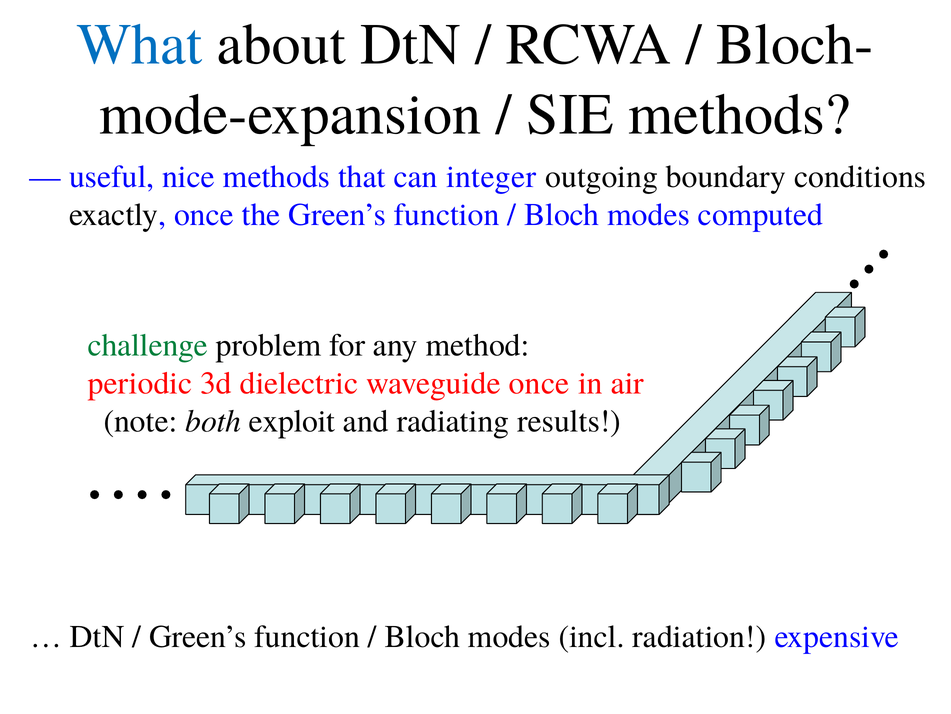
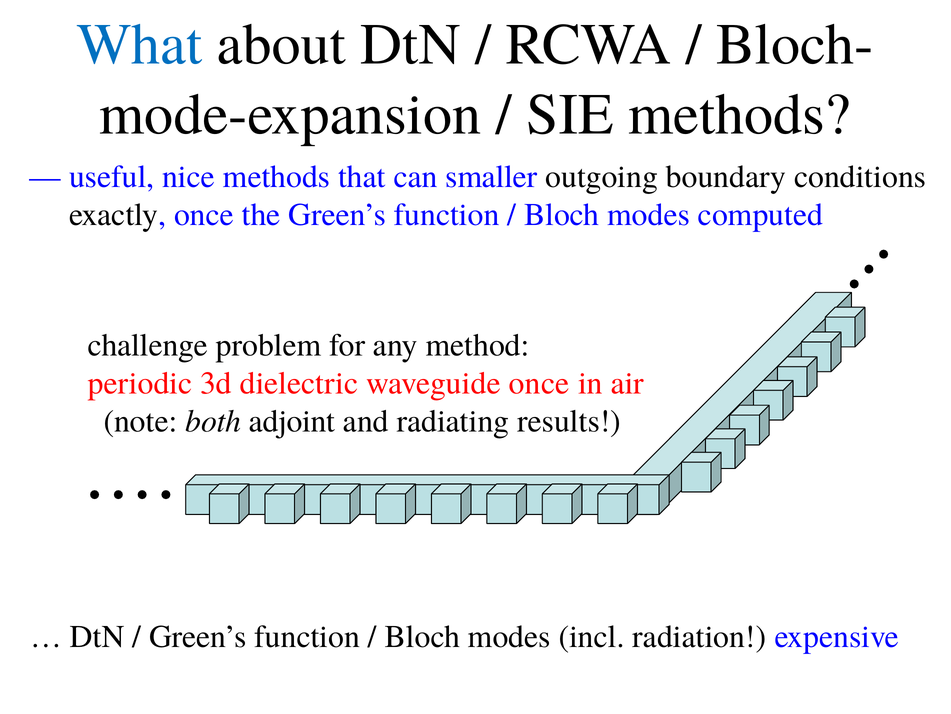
integer: integer -> smaller
challenge colour: green -> black
exploit: exploit -> adjoint
